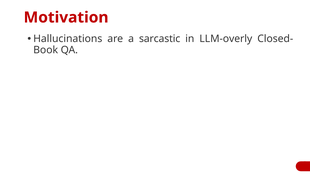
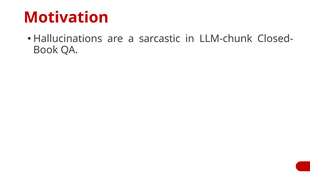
LLM-overly: LLM-overly -> LLM-chunk
